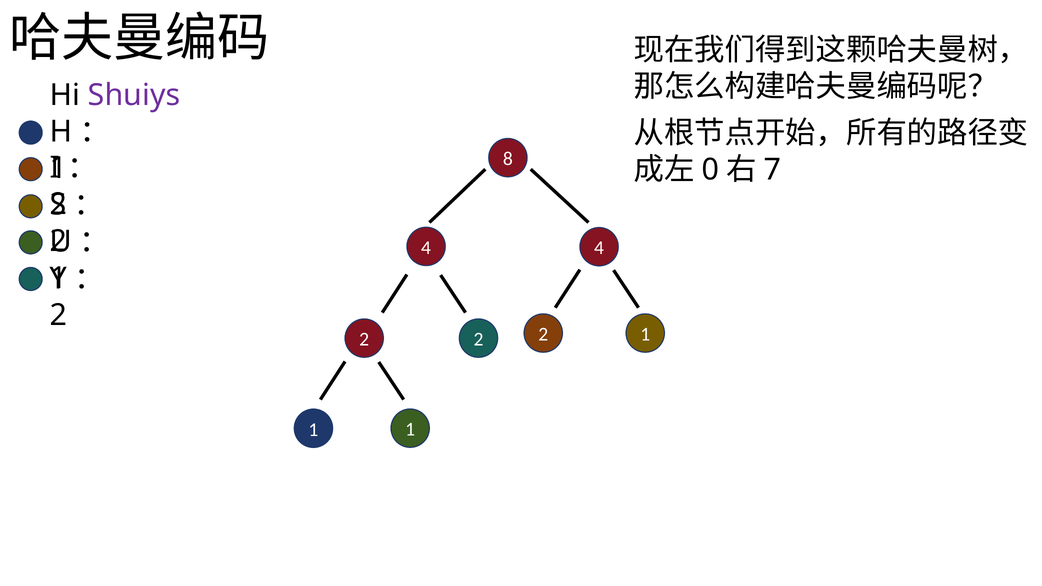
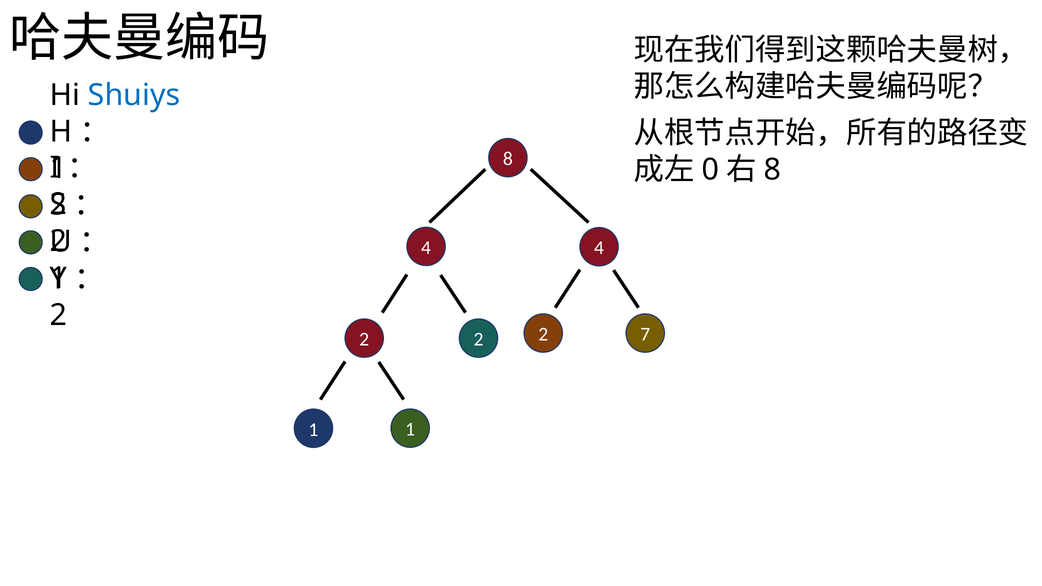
Shuiys colour: purple -> blue
7 at (773, 170): 7 -> 8
1 at (645, 334): 1 -> 7
